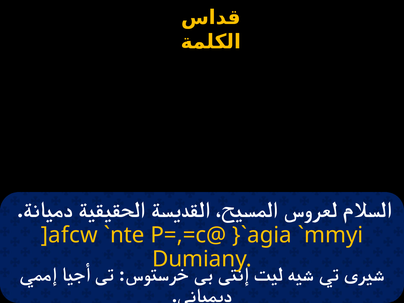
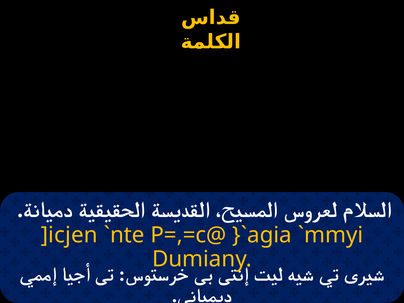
]afcw: ]afcw -> ]icjen
